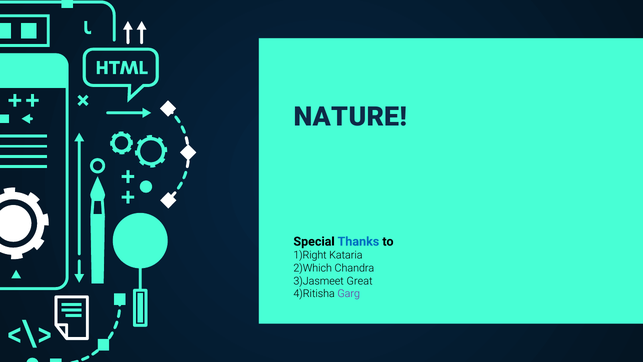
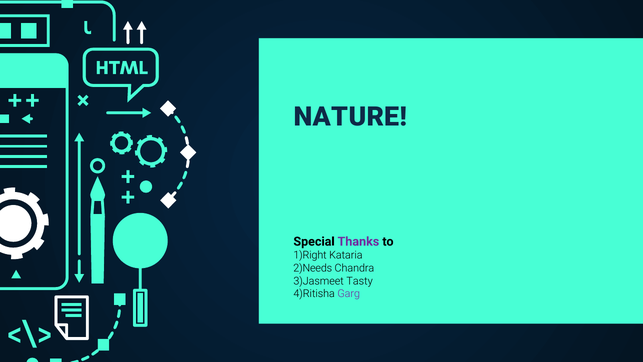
Thanks colour: blue -> purple
2)Which: 2)Which -> 2)Needs
Great: Great -> Tasty
